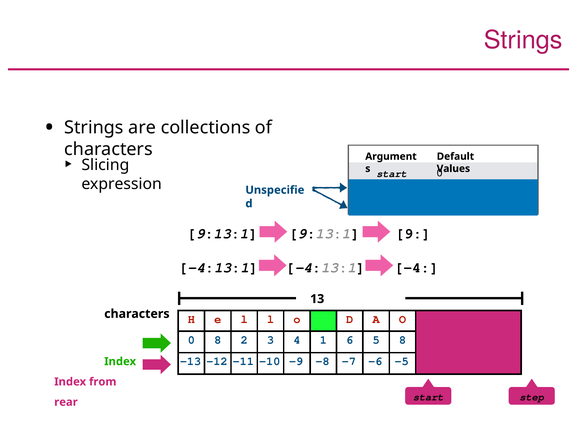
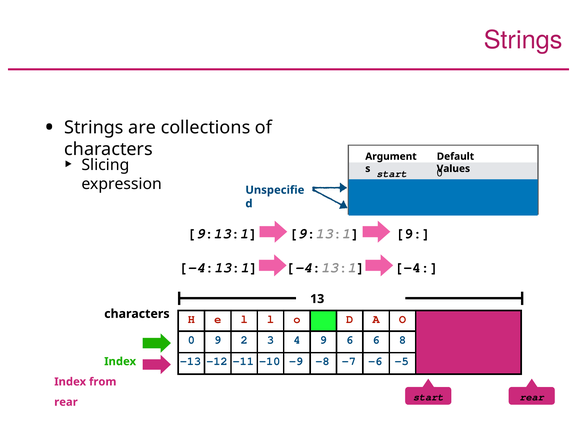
0 8: 8 -> 9
4 1: 1 -> 9
6 5: 5 -> 6
start step: step -> rear
